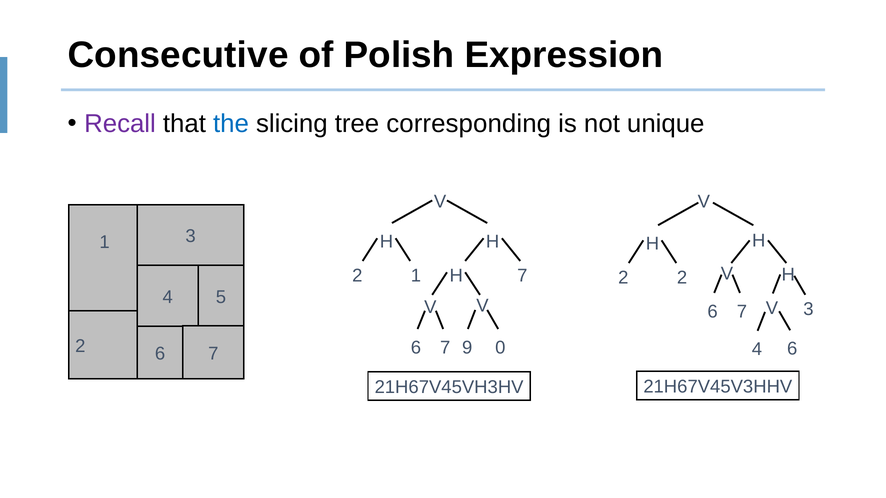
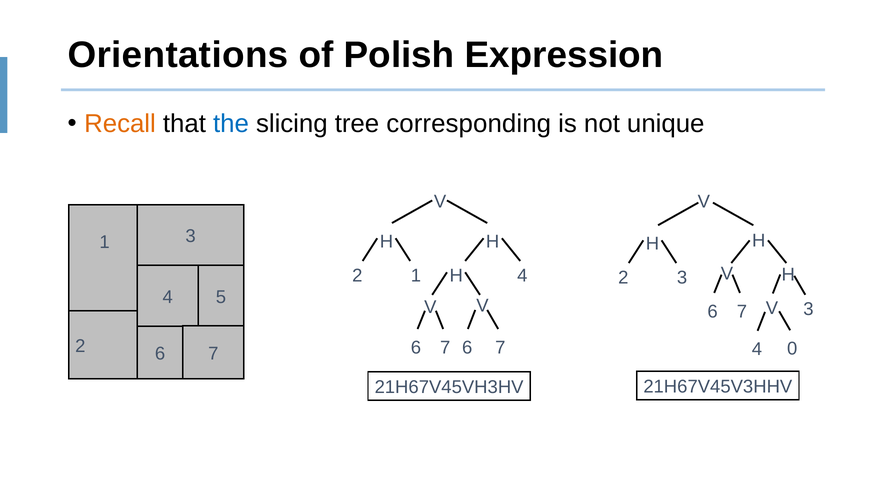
Consecutive: Consecutive -> Orientations
Recall colour: purple -> orange
1 7: 7 -> 4
2 at (682, 278): 2 -> 3
6 9: 9 -> 6
7 0: 0 -> 7
4 6: 6 -> 0
